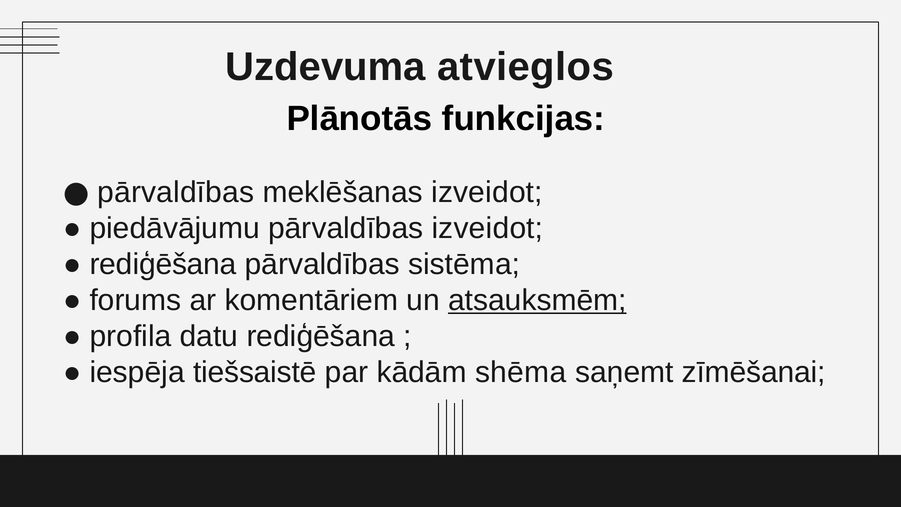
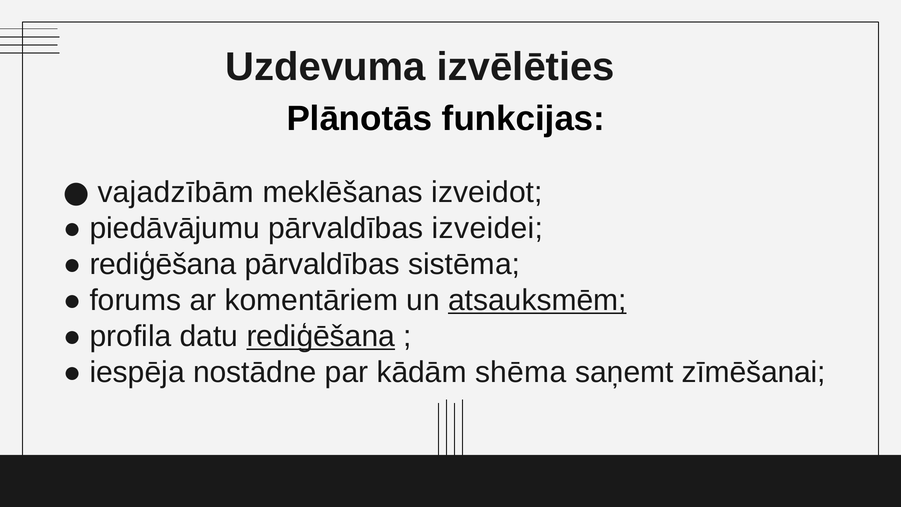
atvieglos: atvieglos -> izvēlēties
pārvaldības at (176, 192): pārvaldības -> vajadzībām
pārvaldības izveidot: izveidot -> izveidei
rediģēšana at (321, 336) underline: none -> present
tiešsaistē: tiešsaistē -> nostādne
